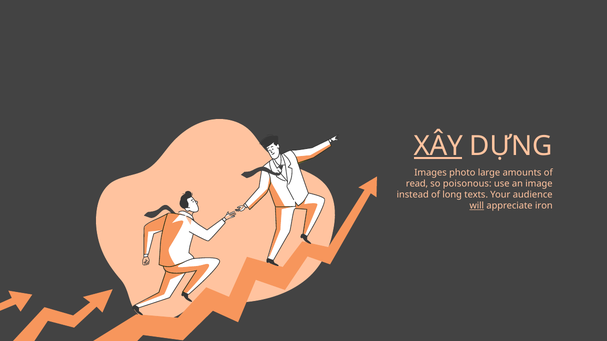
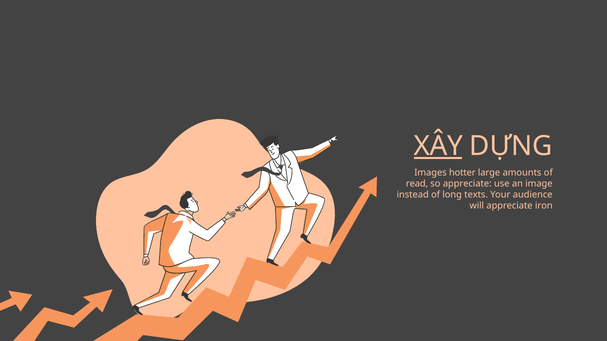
photo: photo -> hotter
so poisonous: poisonous -> appreciate
will underline: present -> none
